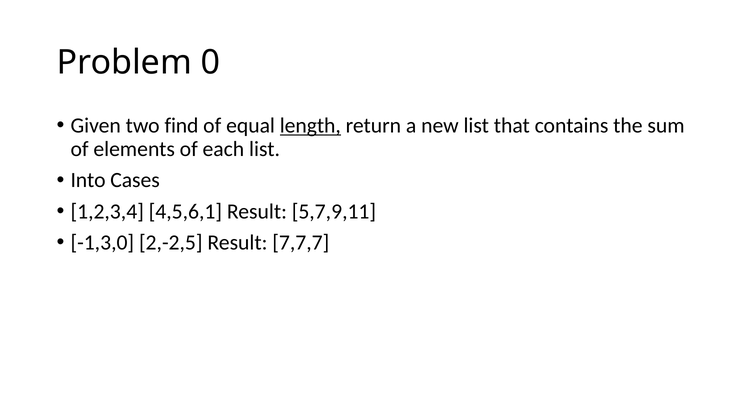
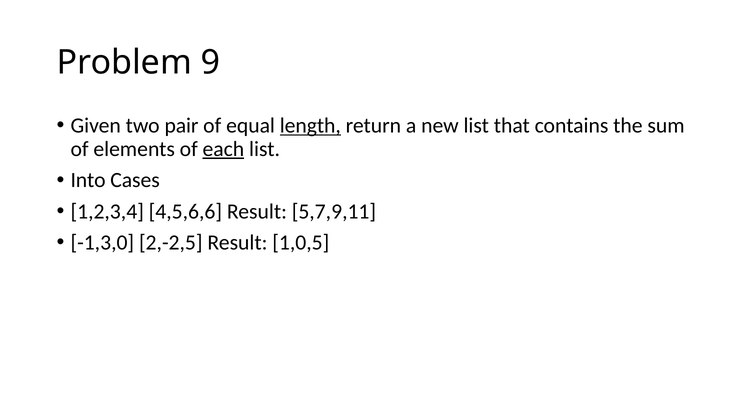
0: 0 -> 9
find: find -> pair
each underline: none -> present
4,5,6,1: 4,5,6,1 -> 4,5,6,6
7,7,7: 7,7,7 -> 1,0,5
